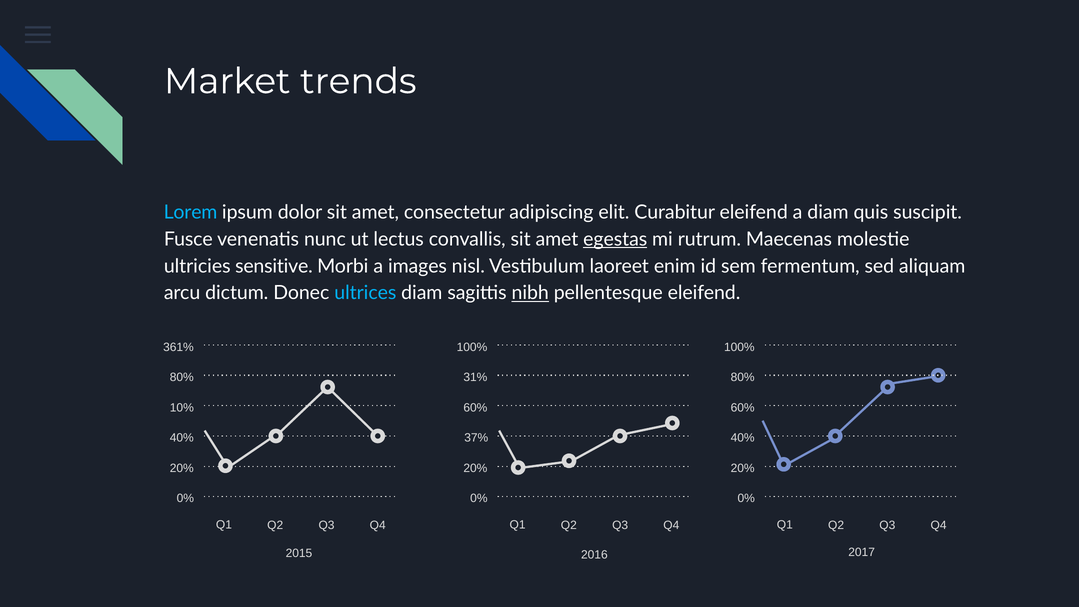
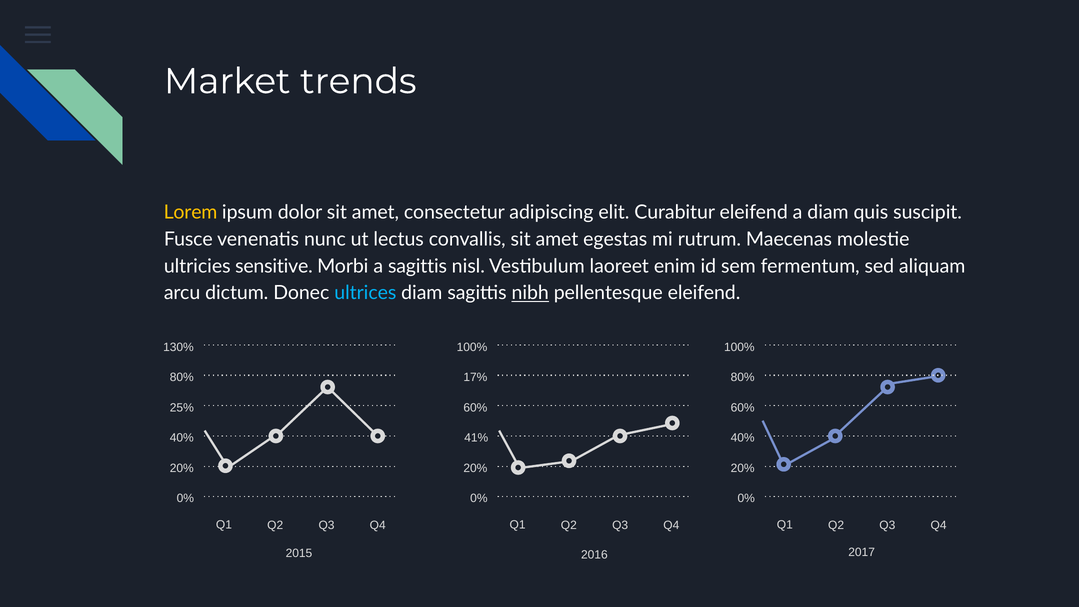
Lorem colour: light blue -> yellow
egestas underline: present -> none
a images: images -> sagittis
361%: 361% -> 130%
31%: 31% -> 17%
10%: 10% -> 25%
37%: 37% -> 41%
